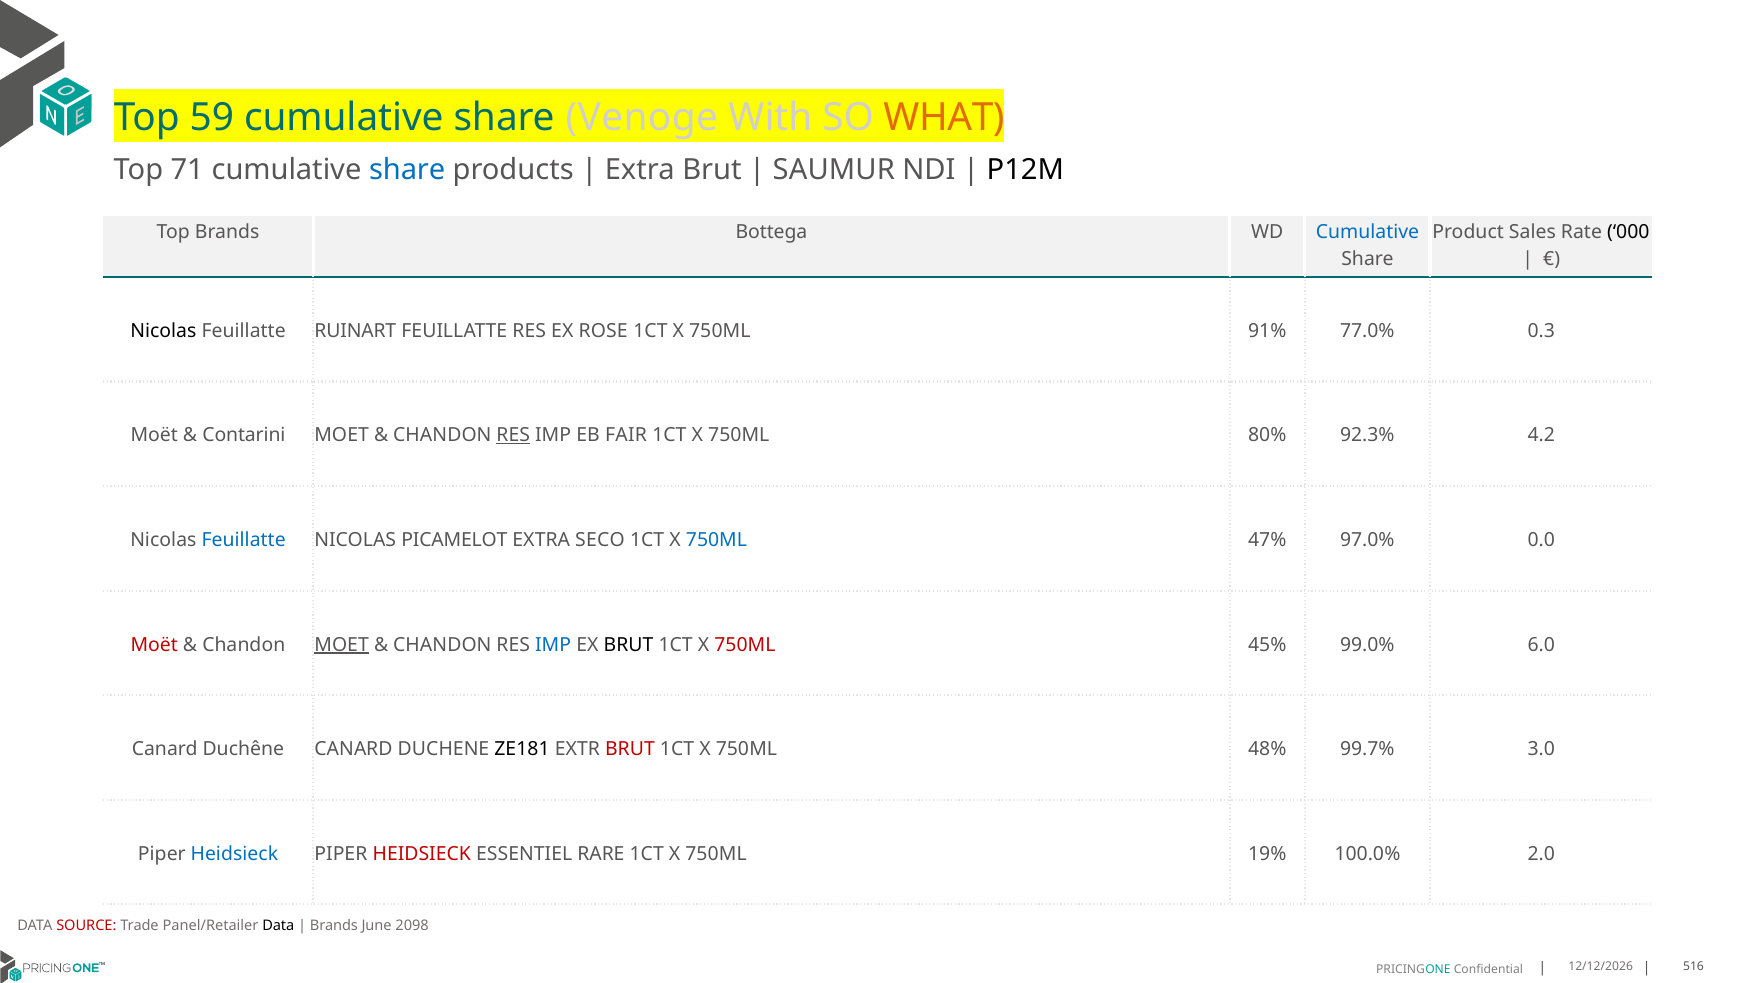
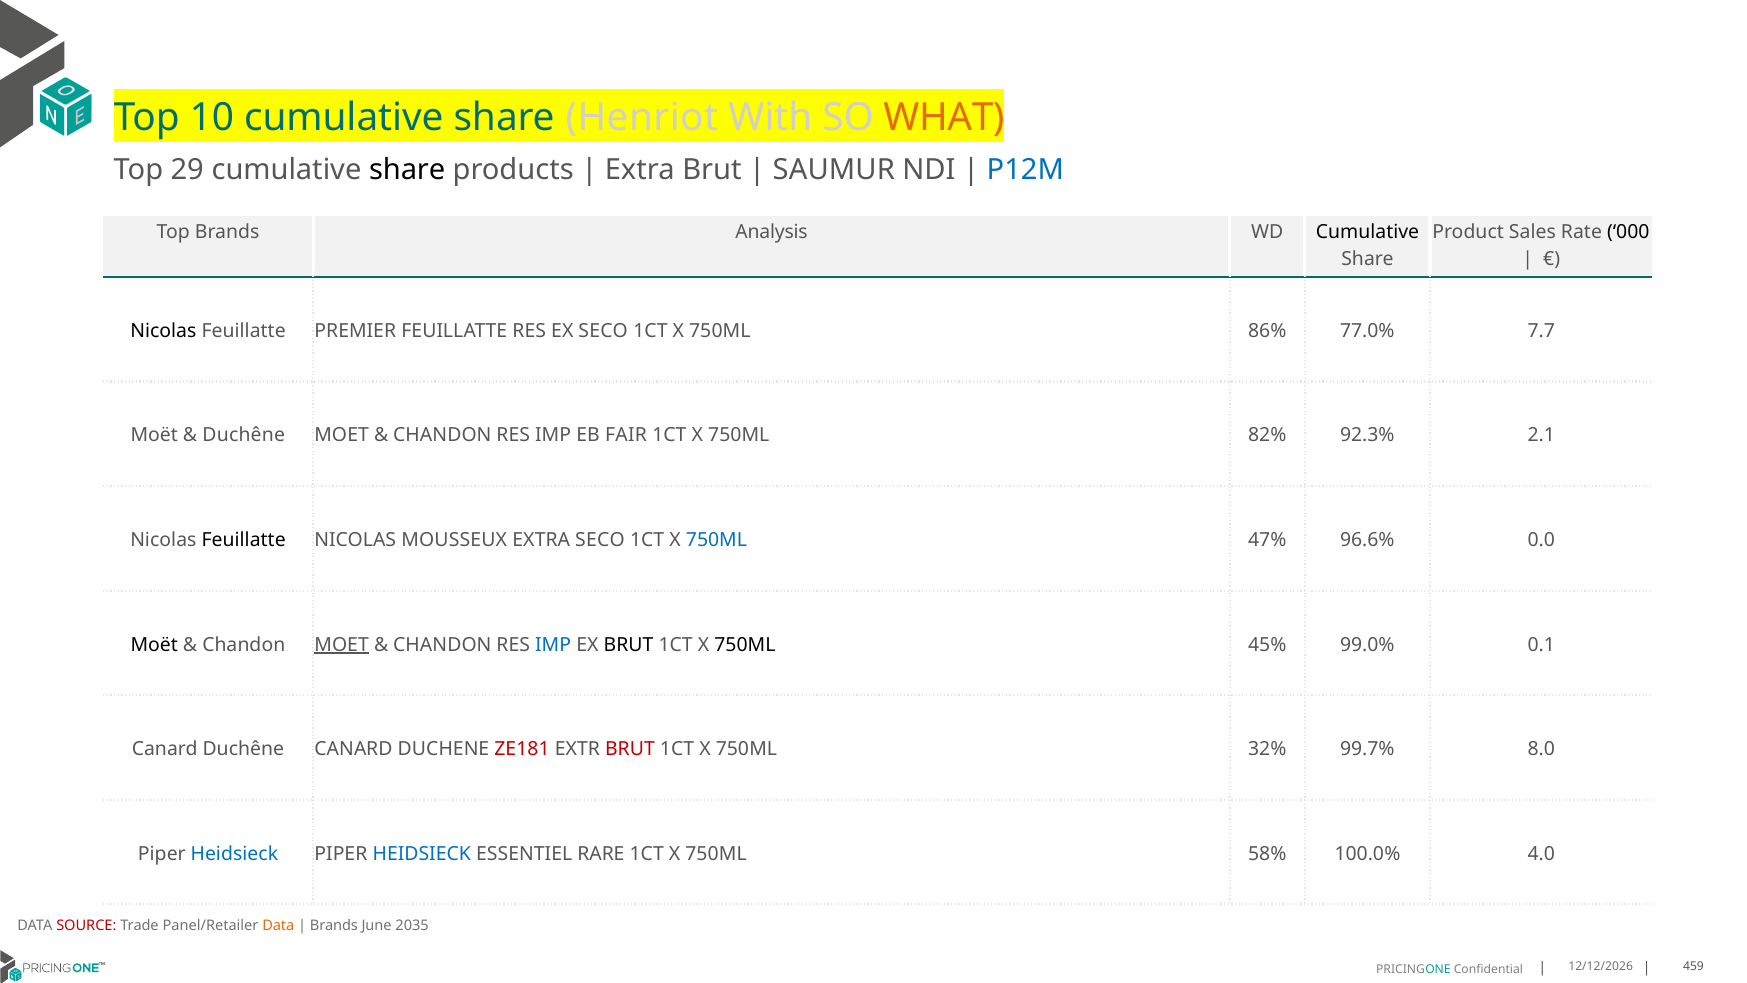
59: 59 -> 10
Venoge: Venoge -> Henriot
71: 71 -> 29
share at (407, 170) colour: blue -> black
P12M colour: black -> blue
Bottega: Bottega -> Analysis
Cumulative at (1367, 232) colour: blue -> black
RUINART: RUINART -> PREMIER
EX ROSE: ROSE -> SECO
91%: 91% -> 86%
0.3: 0.3 -> 7.7
Contarini at (244, 435): Contarini -> Duchêne
RES at (513, 435) underline: present -> none
80%: 80% -> 82%
4.2: 4.2 -> 2.1
Feuillatte at (244, 540) colour: blue -> black
PICAMELOT: PICAMELOT -> MOUSSEUX
97.0%: 97.0% -> 96.6%
Moët at (154, 645) colour: red -> black
750ML at (745, 645) colour: red -> black
6.0: 6.0 -> 0.1
ZE181 colour: black -> red
48%: 48% -> 32%
3.0: 3.0 -> 8.0
HEIDSIECK at (422, 854) colour: red -> blue
19%: 19% -> 58%
2.0: 2.0 -> 4.0
Data at (278, 926) colour: black -> orange
2098: 2098 -> 2035
516: 516 -> 459
